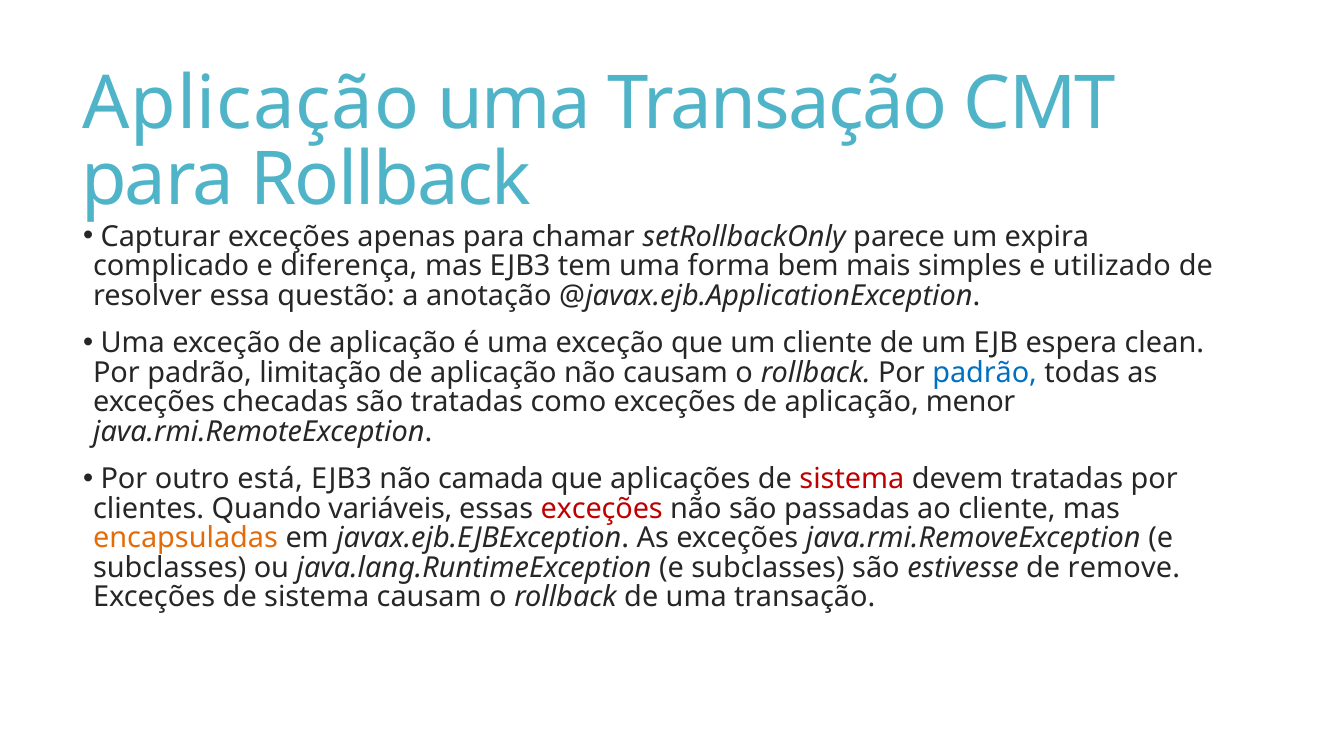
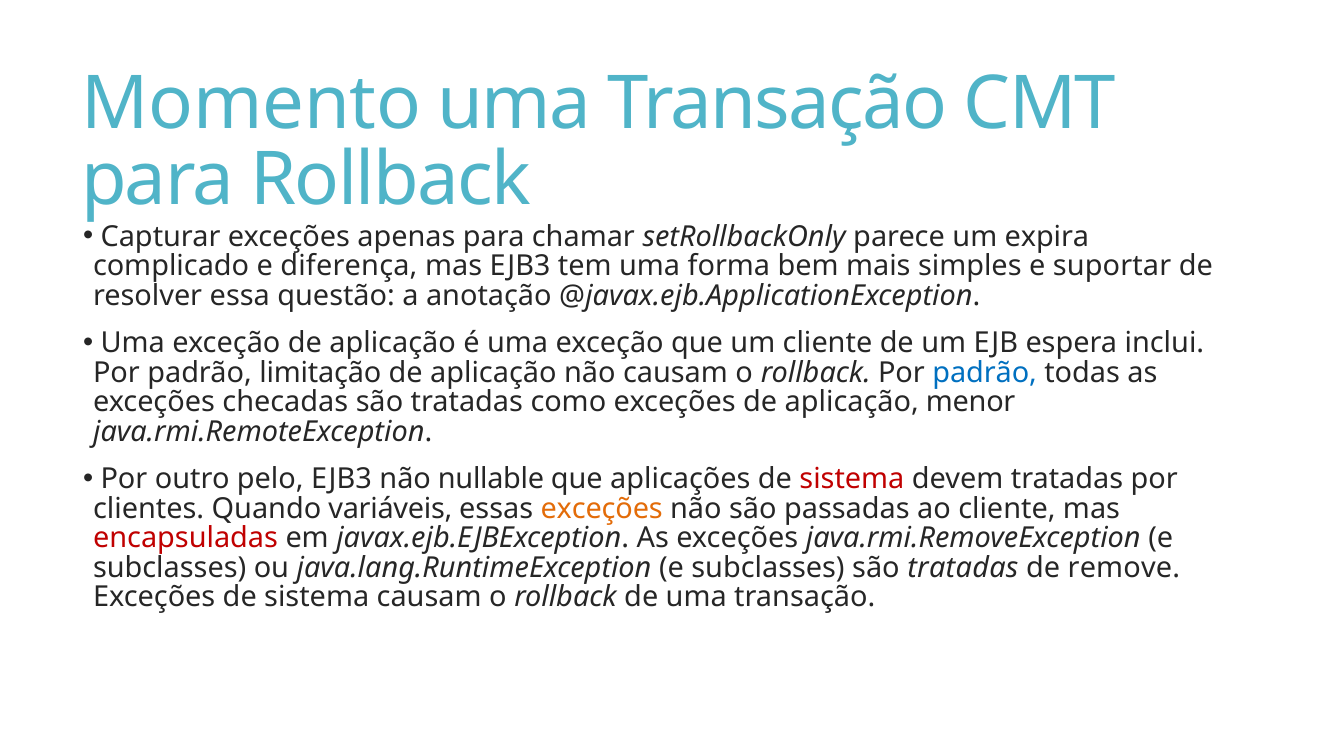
Aplicação at (251, 104): Aplicação -> Momento
utilizado: utilizado -> suportar
clean: clean -> inclui
está: está -> pelo
camada: camada -> nullable
exceções at (602, 508) colour: red -> orange
encapsuladas colour: orange -> red
subclasses são estivesse: estivesse -> tratadas
